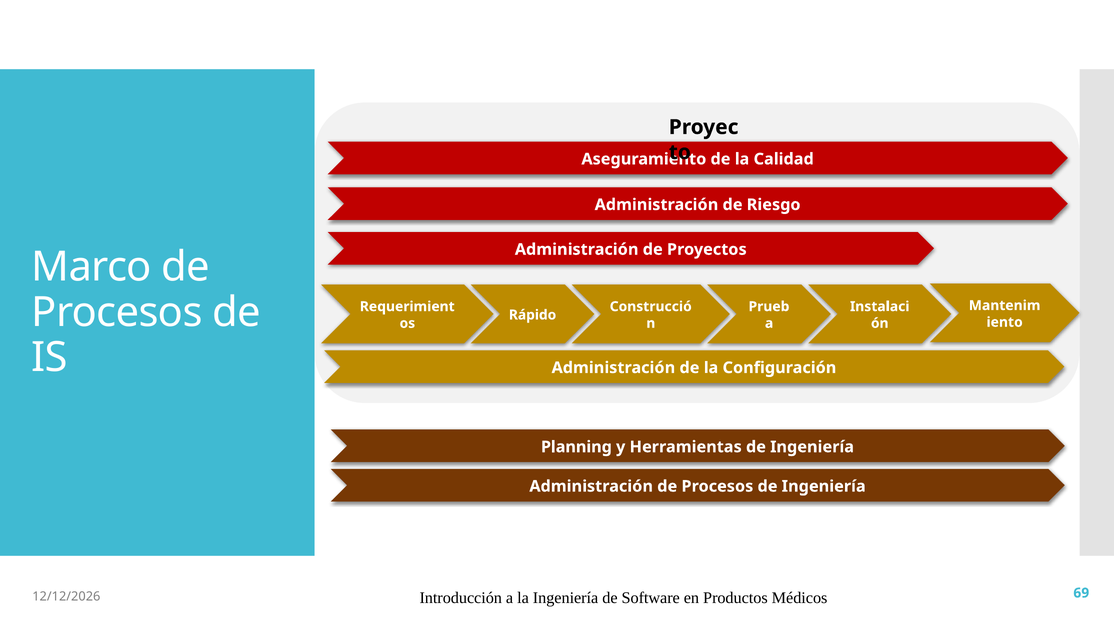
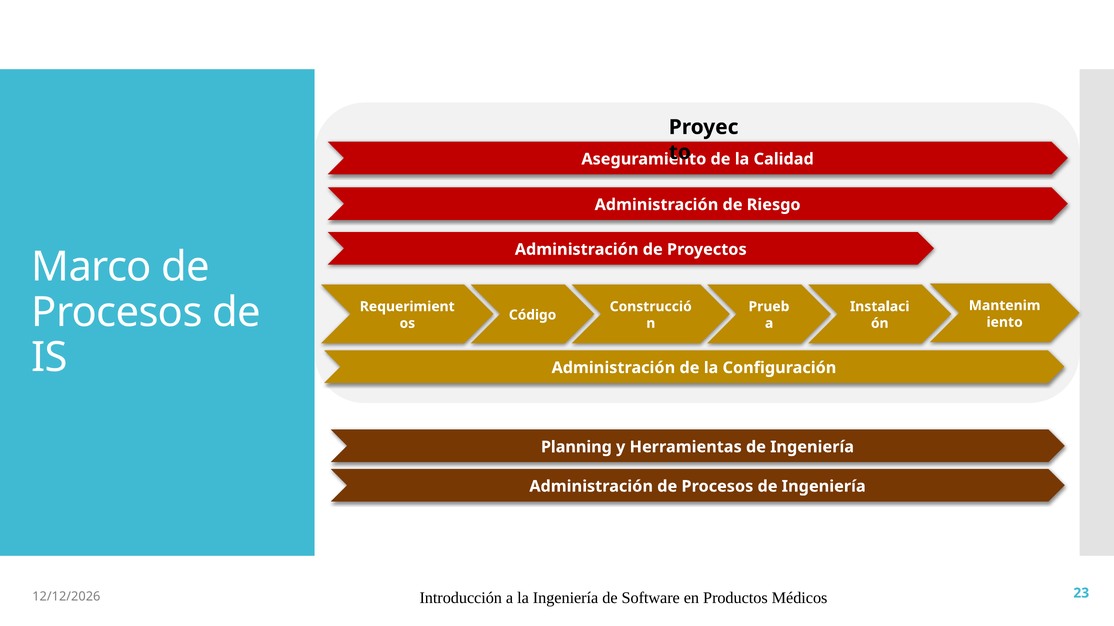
Rápido: Rápido -> Código
69: 69 -> 23
